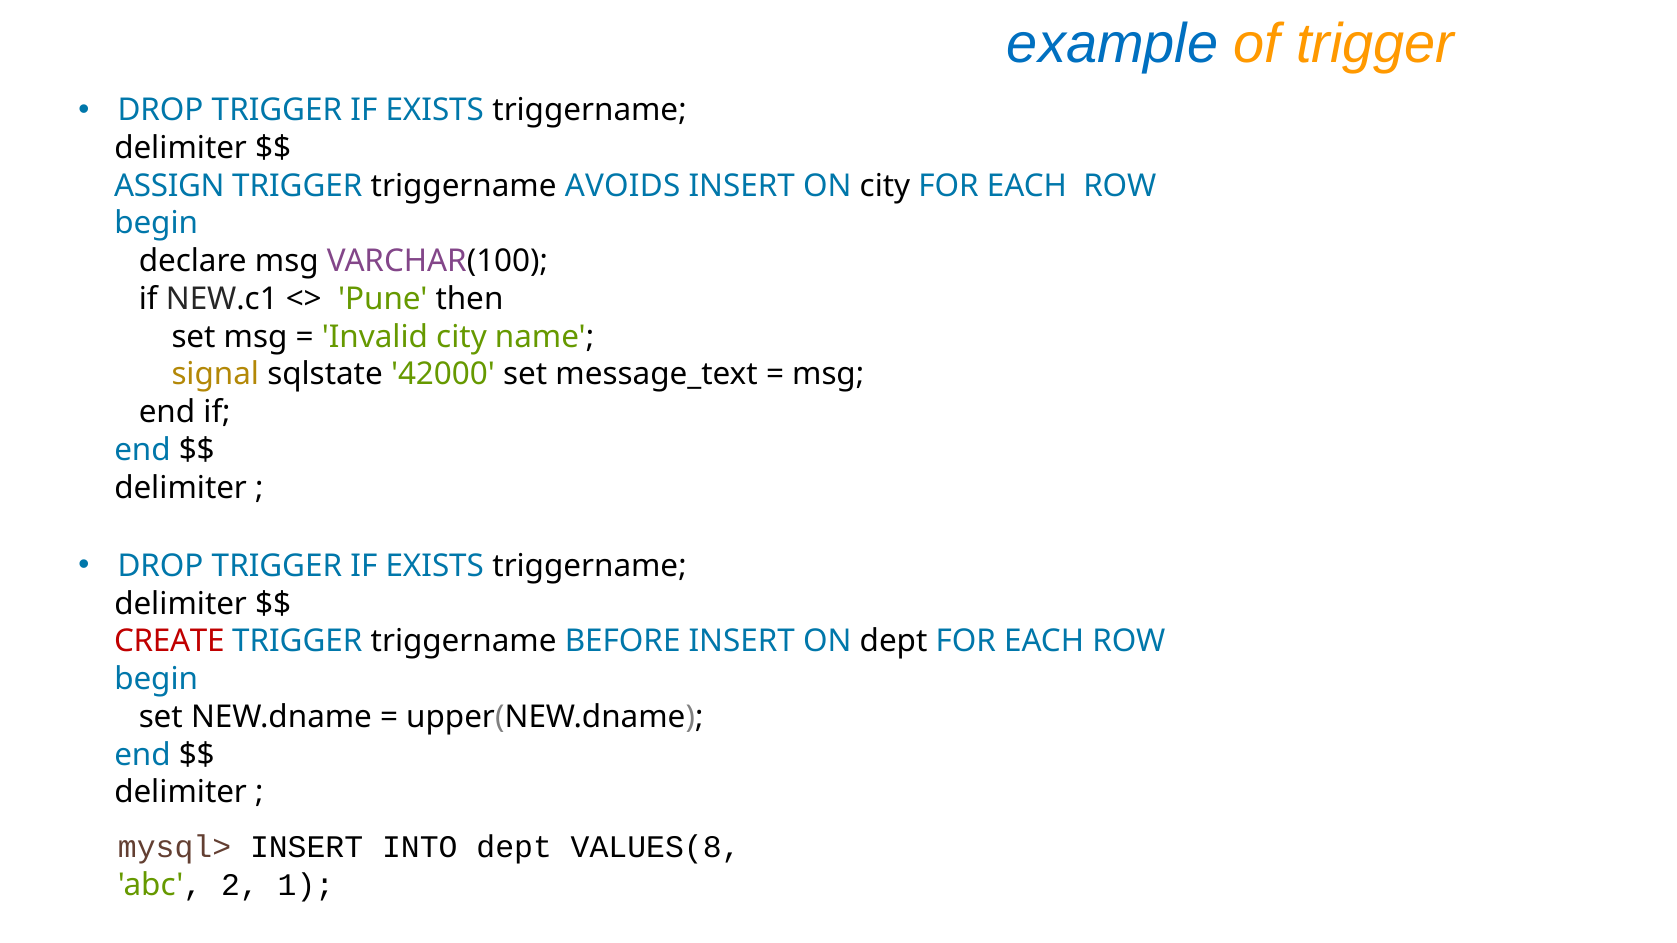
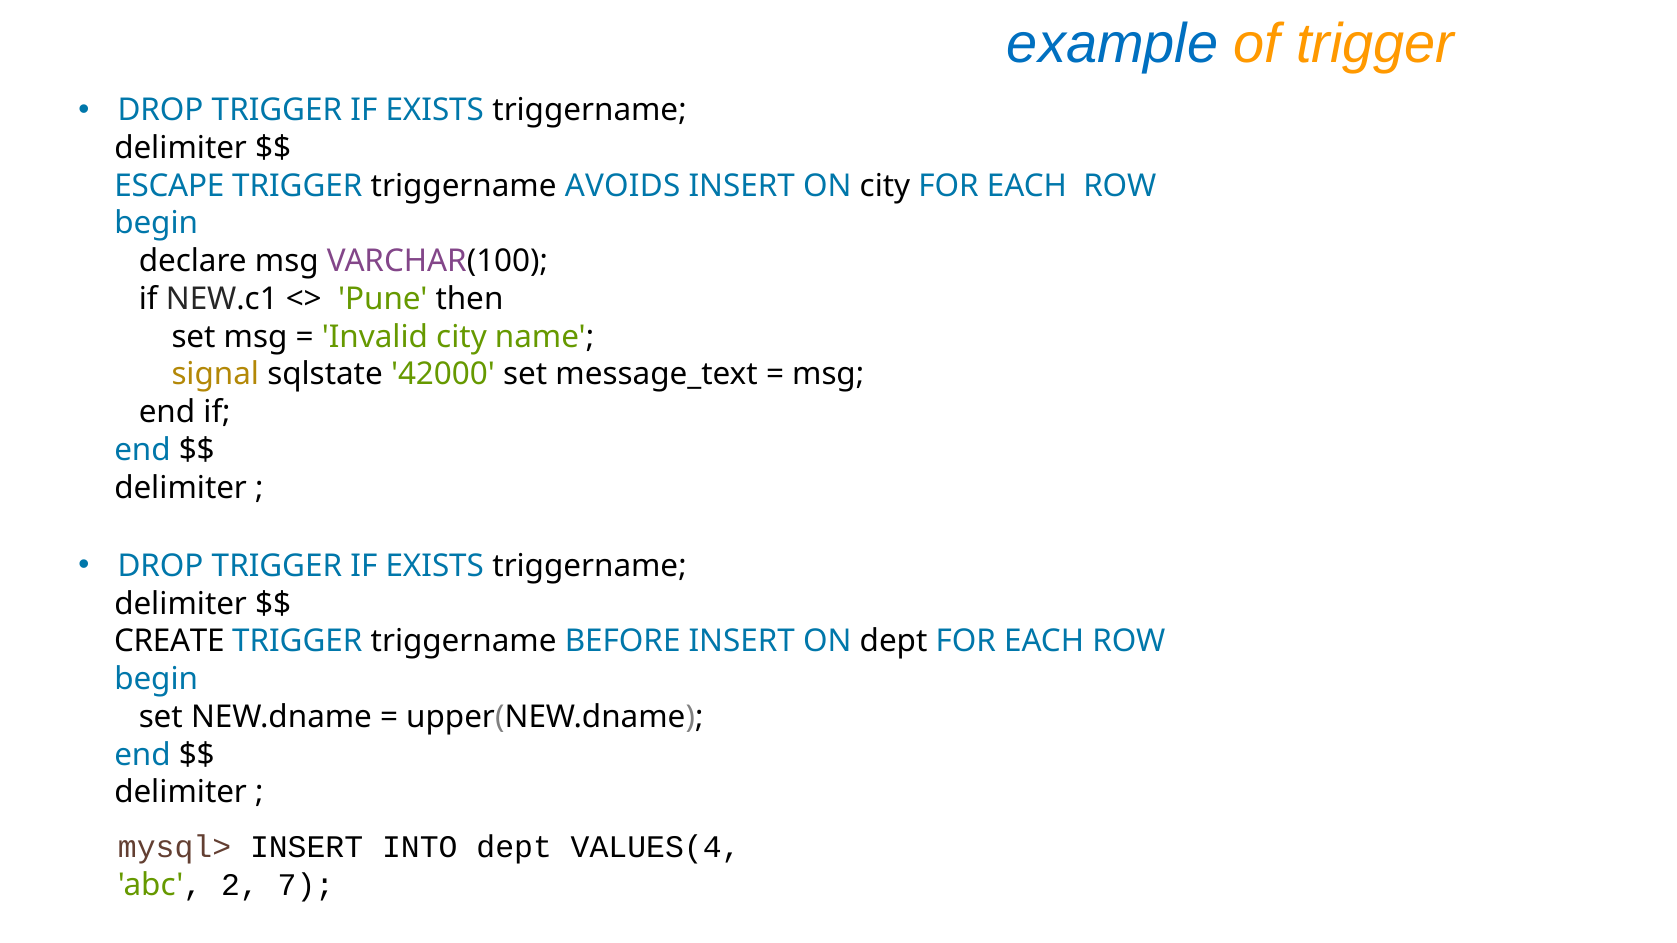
ASSIGN: ASSIGN -> ESCAPE
CREATE colour: red -> black
VALUES(8: VALUES(8 -> VALUES(4
1: 1 -> 7
